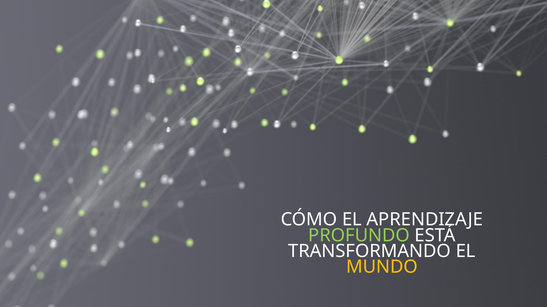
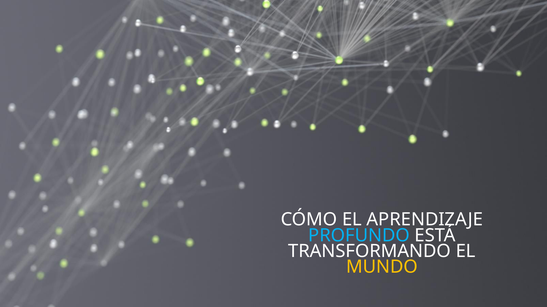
PROFUNDO colour: light green -> light blue
